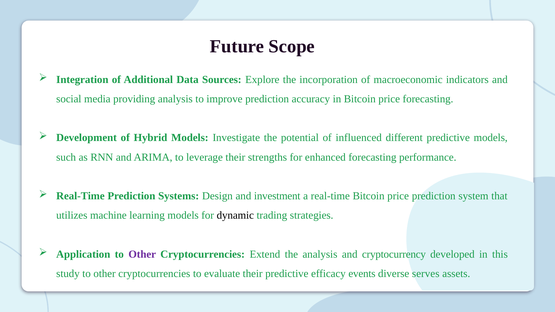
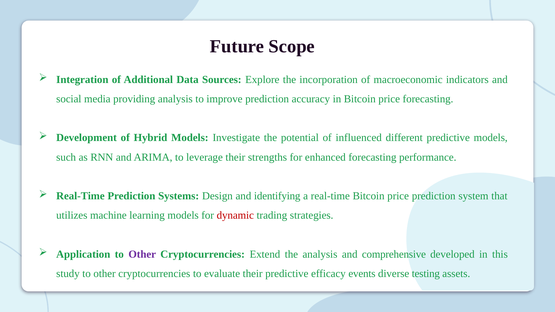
investment: investment -> identifying
dynamic colour: black -> red
cryptocurrency: cryptocurrency -> comprehensive
serves: serves -> testing
